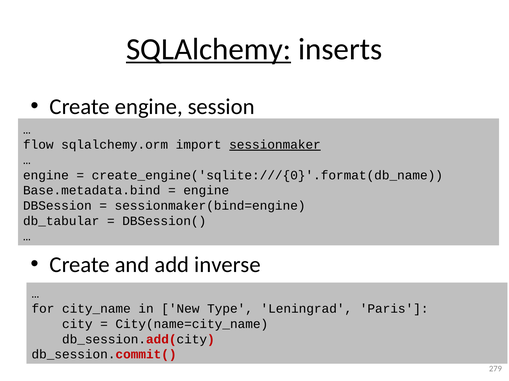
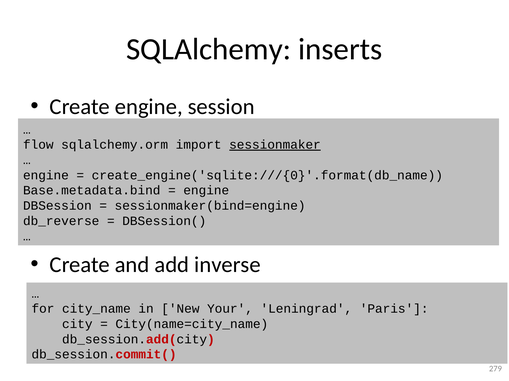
SQLAlchemy underline: present -> none
db_tabular: db_tabular -> db_reverse
Type: Type -> Your
